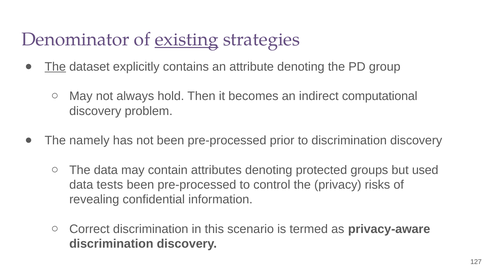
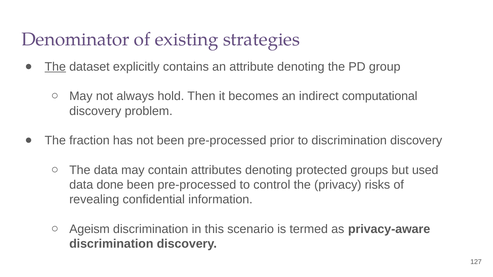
existing underline: present -> none
namely: namely -> fraction
tests: tests -> done
Correct: Correct -> Ageism
